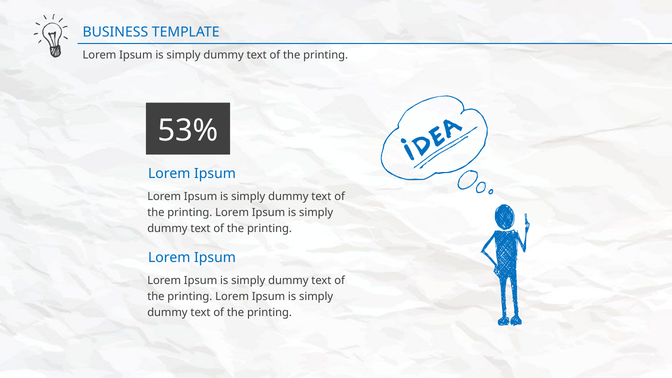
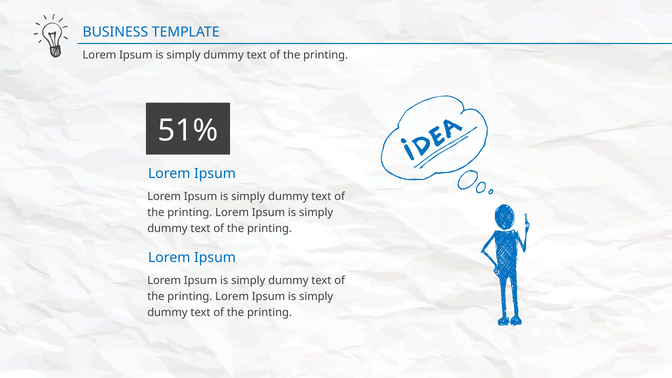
53%: 53% -> 51%
